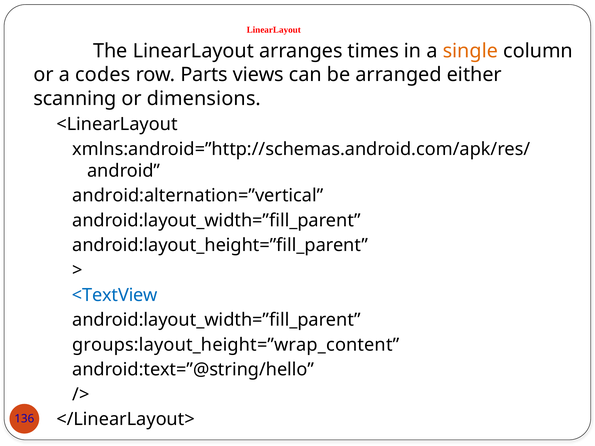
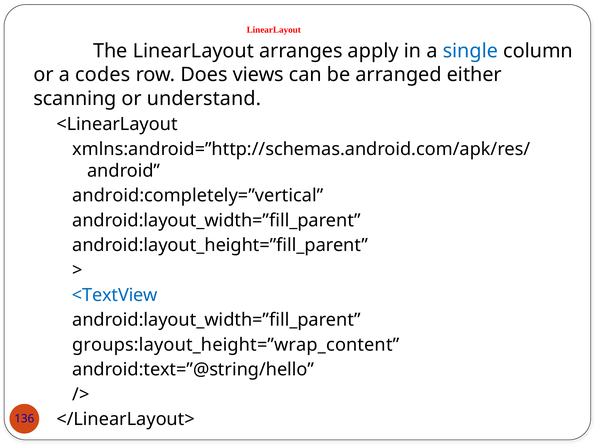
times: times -> apply
single colour: orange -> blue
Parts: Parts -> Does
dimensions: dimensions -> understand
android:alternation=”vertical: android:alternation=”vertical -> android:completely=”vertical
